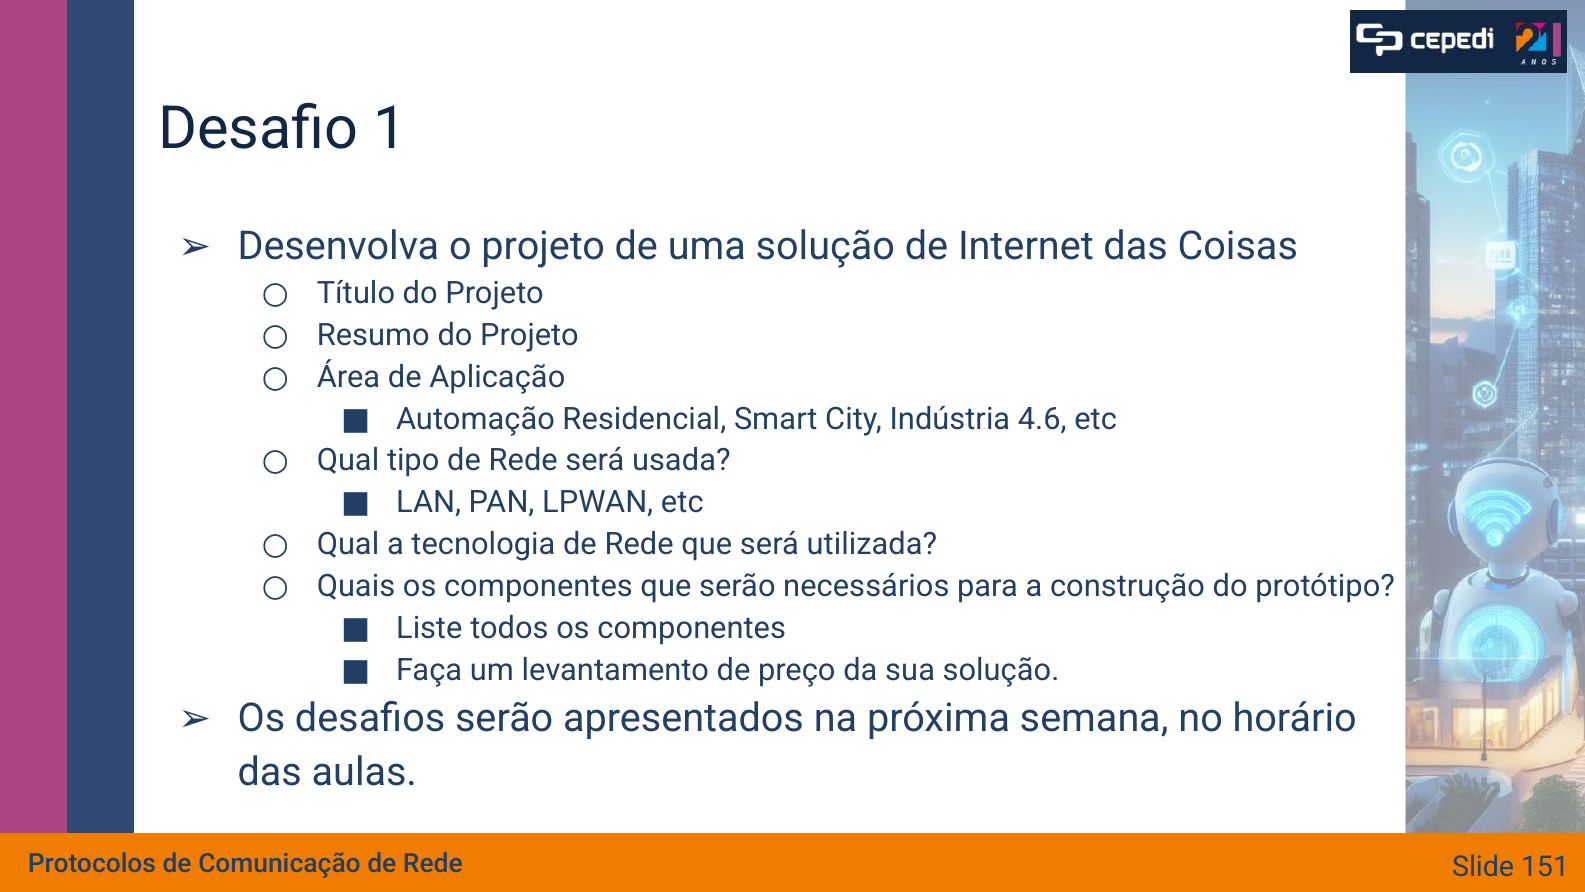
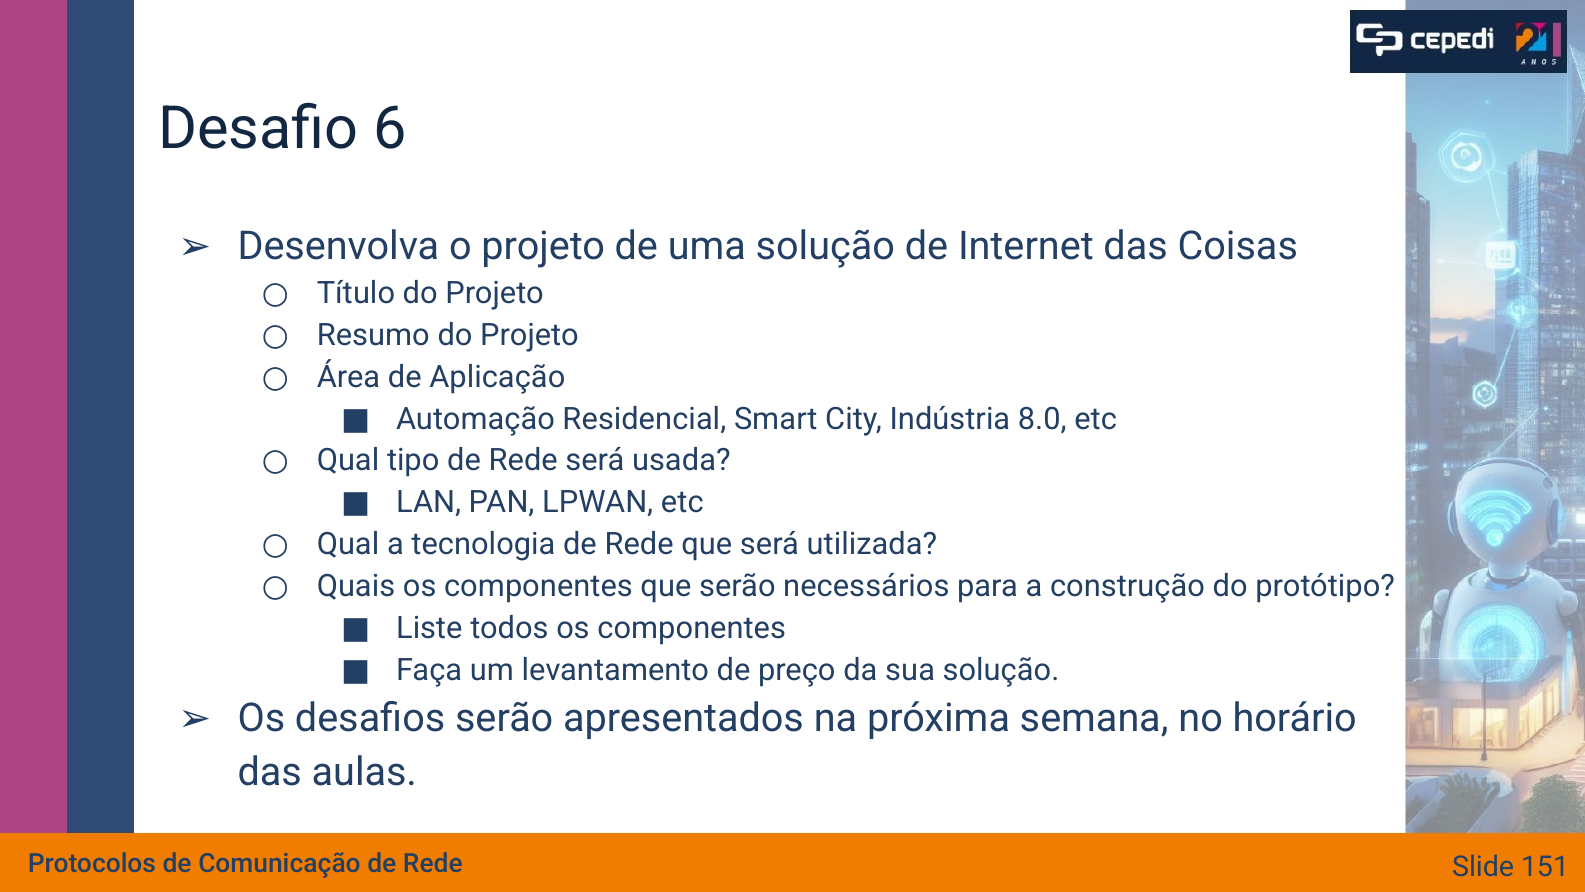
1: 1 -> 6
4.6: 4.6 -> 8.0
